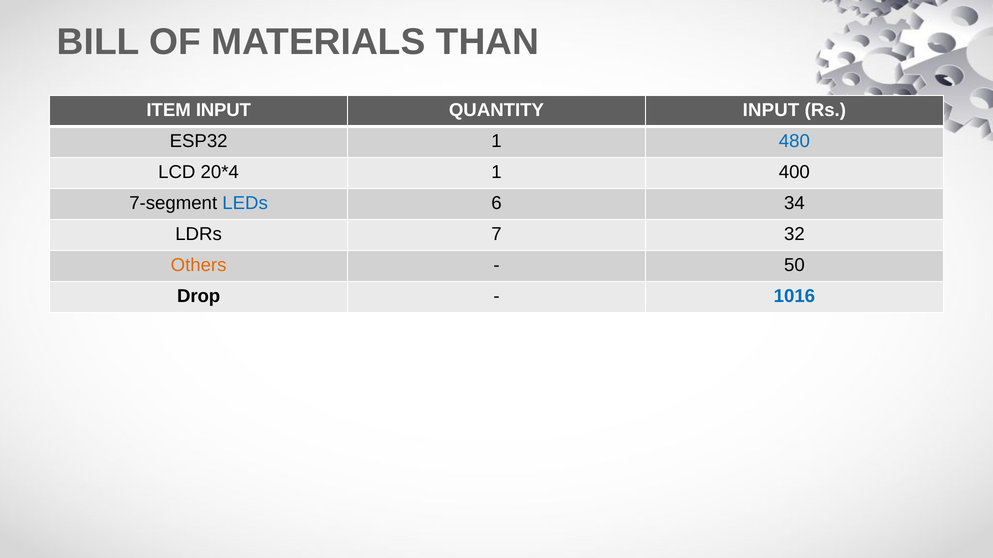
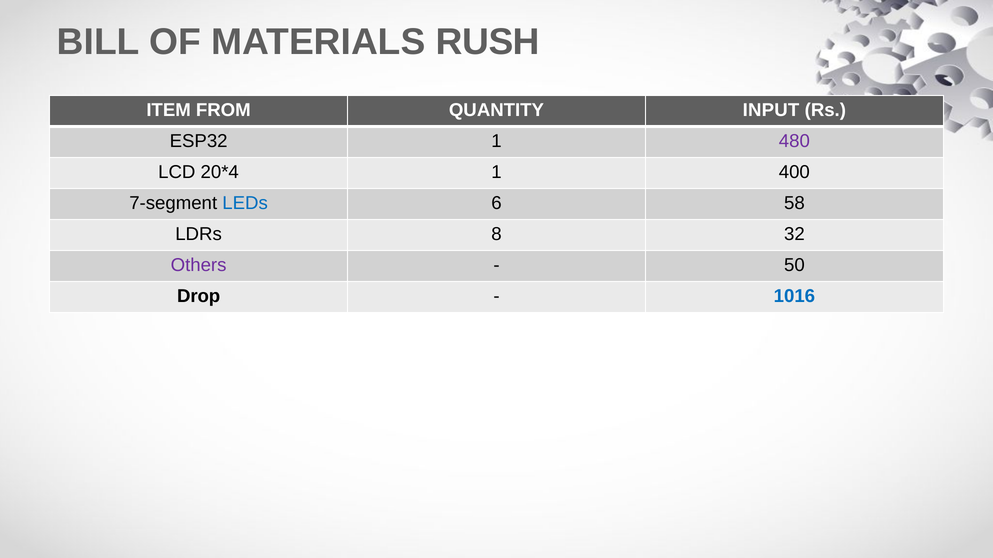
THAN: THAN -> RUSH
ITEM INPUT: INPUT -> FROM
480 colour: blue -> purple
34: 34 -> 58
7: 7 -> 8
Others colour: orange -> purple
